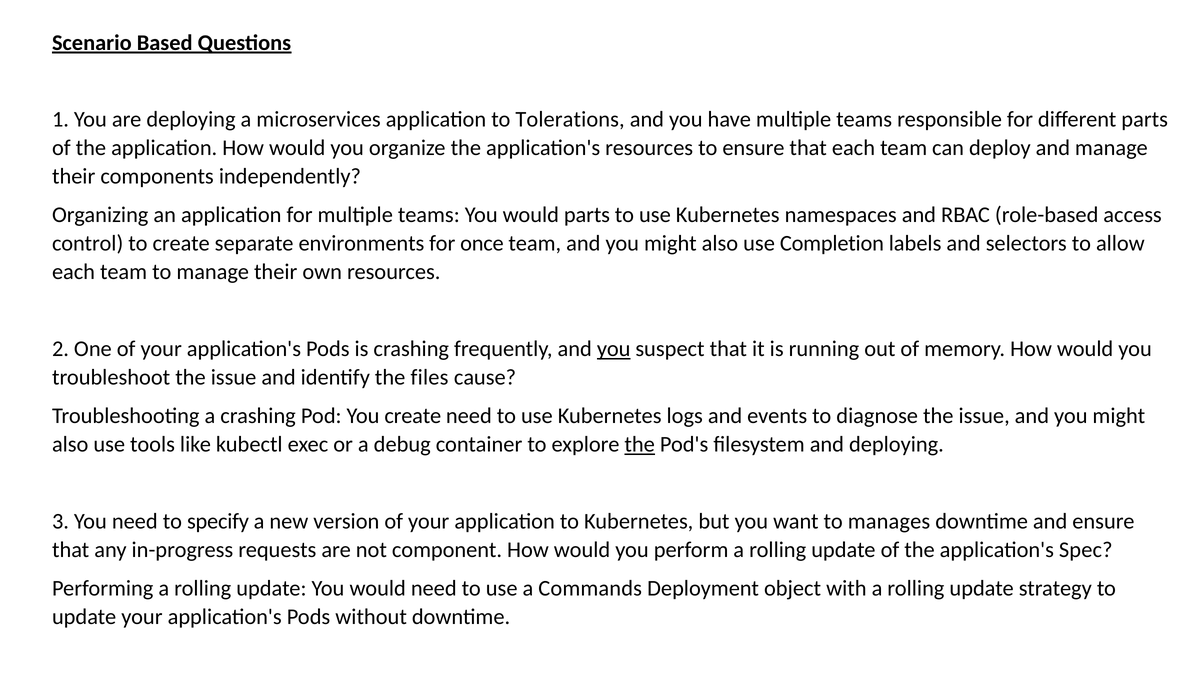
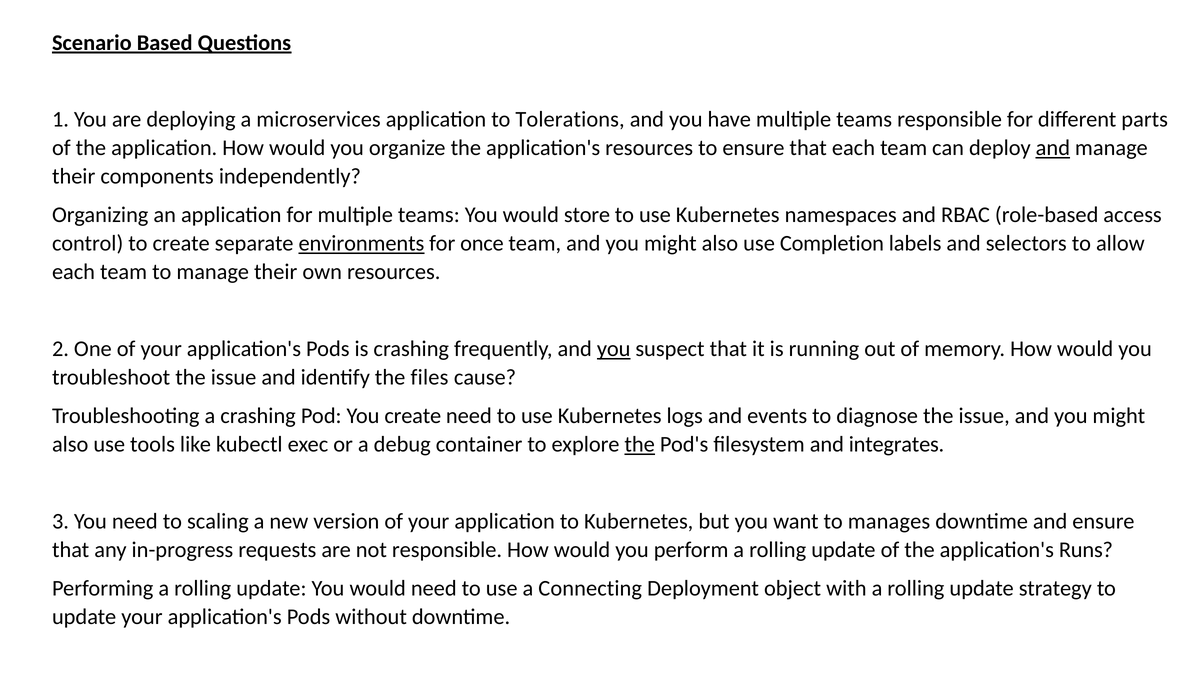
and at (1053, 148) underline: none -> present
would parts: parts -> store
environments underline: none -> present
and deploying: deploying -> integrates
specify: specify -> scaling
not component: component -> responsible
Spec: Spec -> Runs
Commands: Commands -> Connecting
